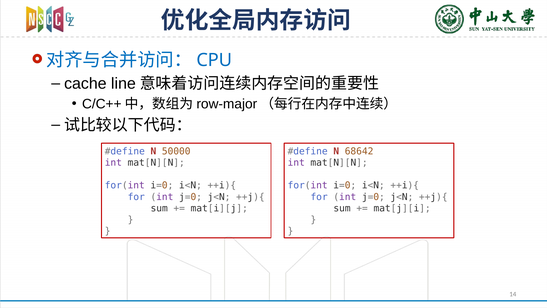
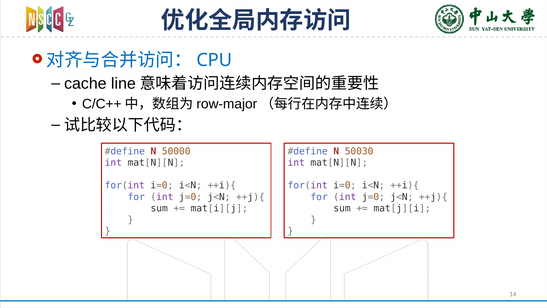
68642: 68642 -> 50030
